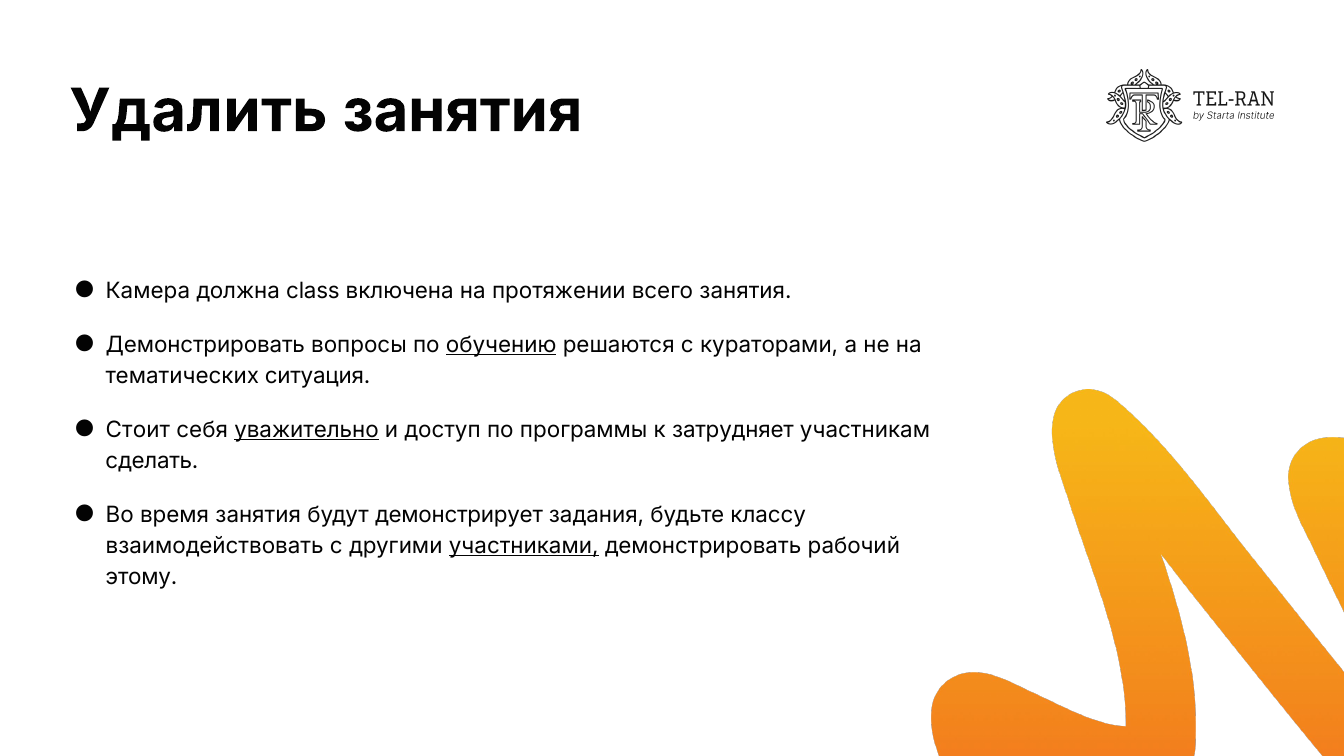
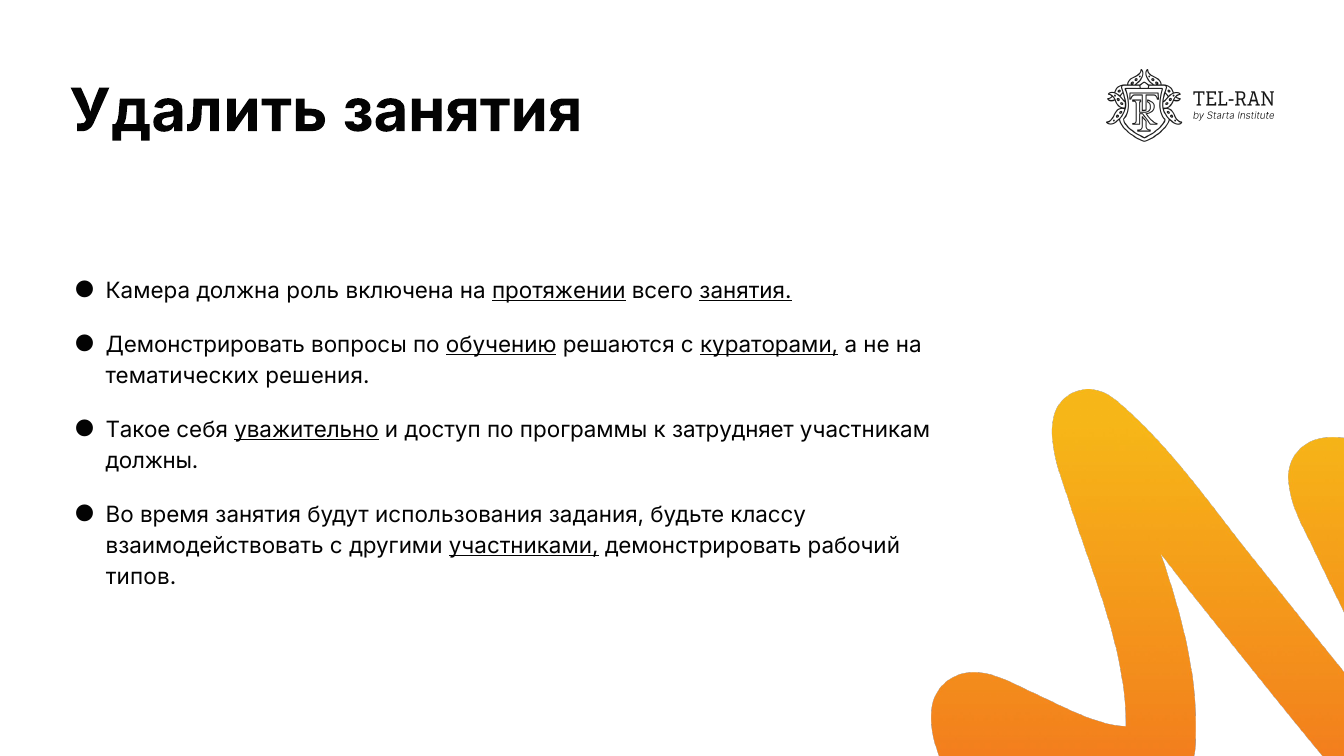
class: class -> роль
протяжении underline: none -> present
занятия at (745, 291) underline: none -> present
кураторами underline: none -> present
ситуация: ситуация -> решения
Стоит: Стоит -> Такое
сделать: сделать -> должны
демонстрирует: демонстрирует -> использования
этому: этому -> типов
